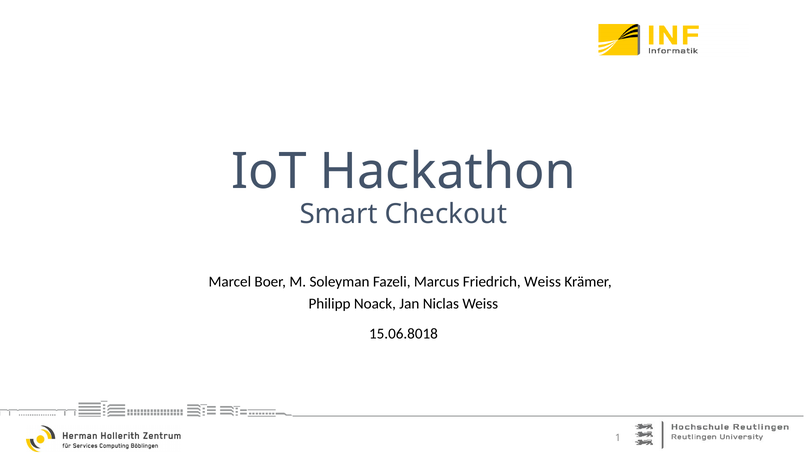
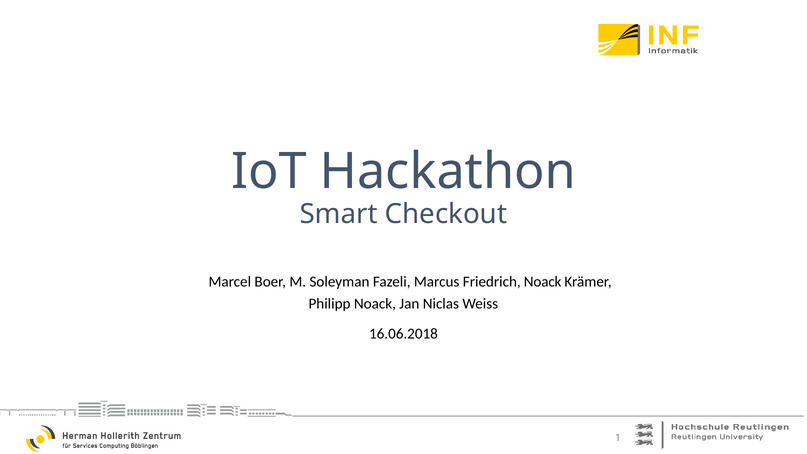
Friedrich Weiss: Weiss -> Noack
15.06.8018: 15.06.8018 -> 16.06.2018
